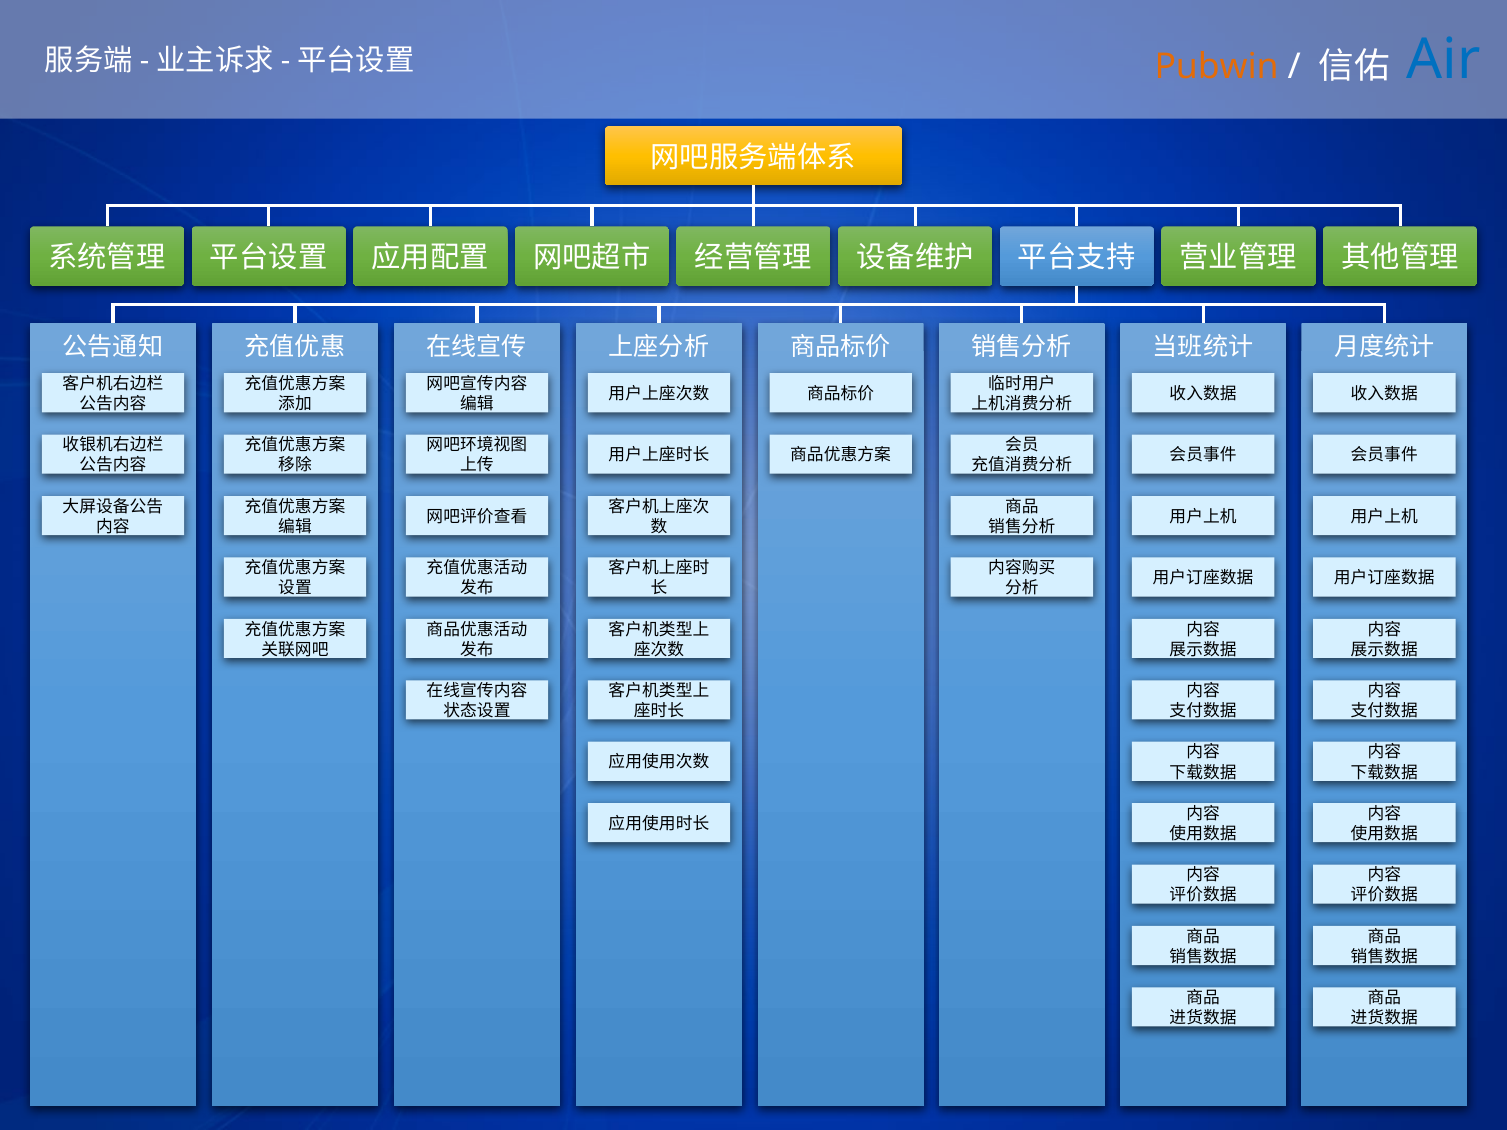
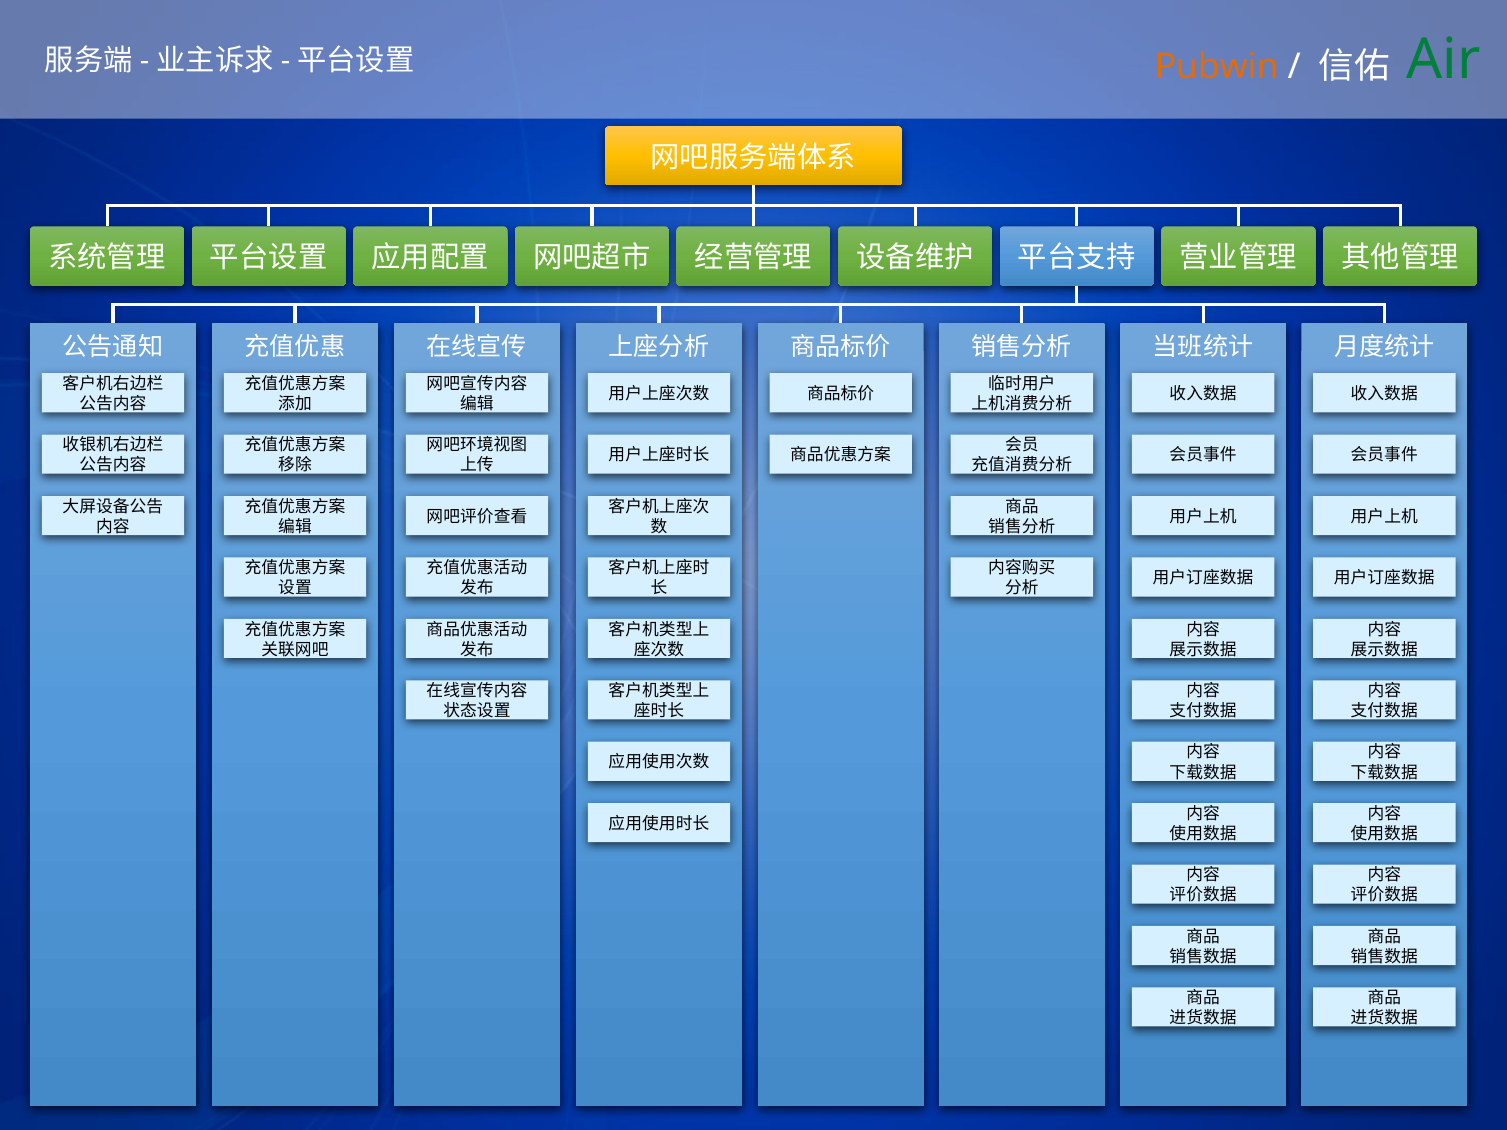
Air colour: blue -> green
